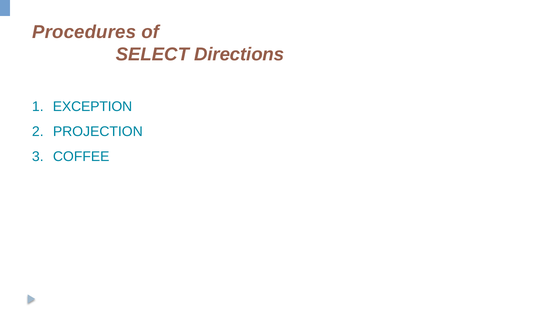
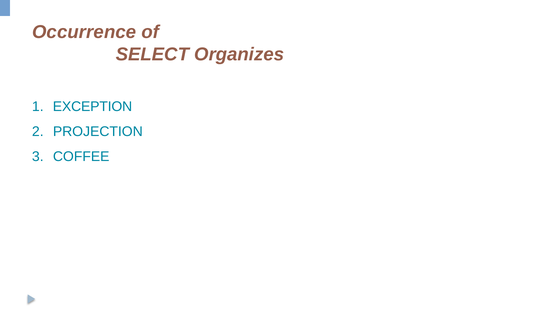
Procedures: Procedures -> Occurrence
Directions: Directions -> Organizes
